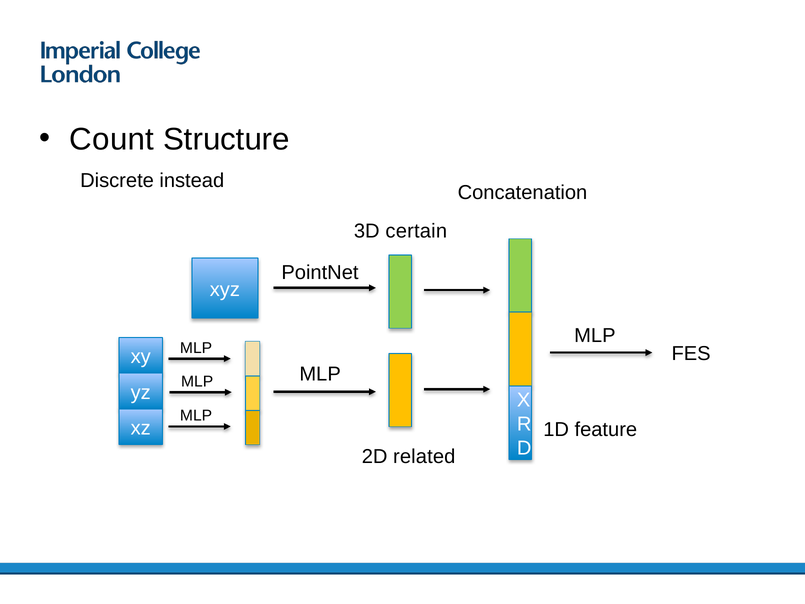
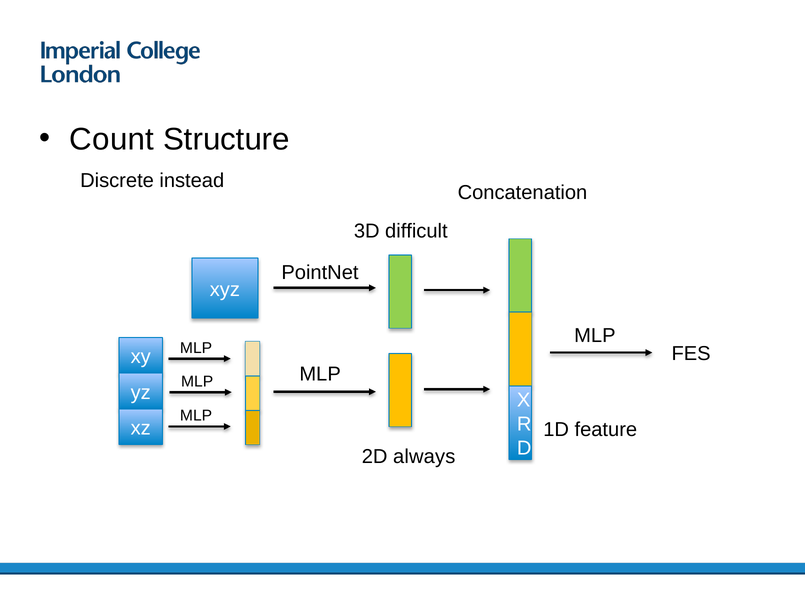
certain: certain -> difficult
related: related -> always
